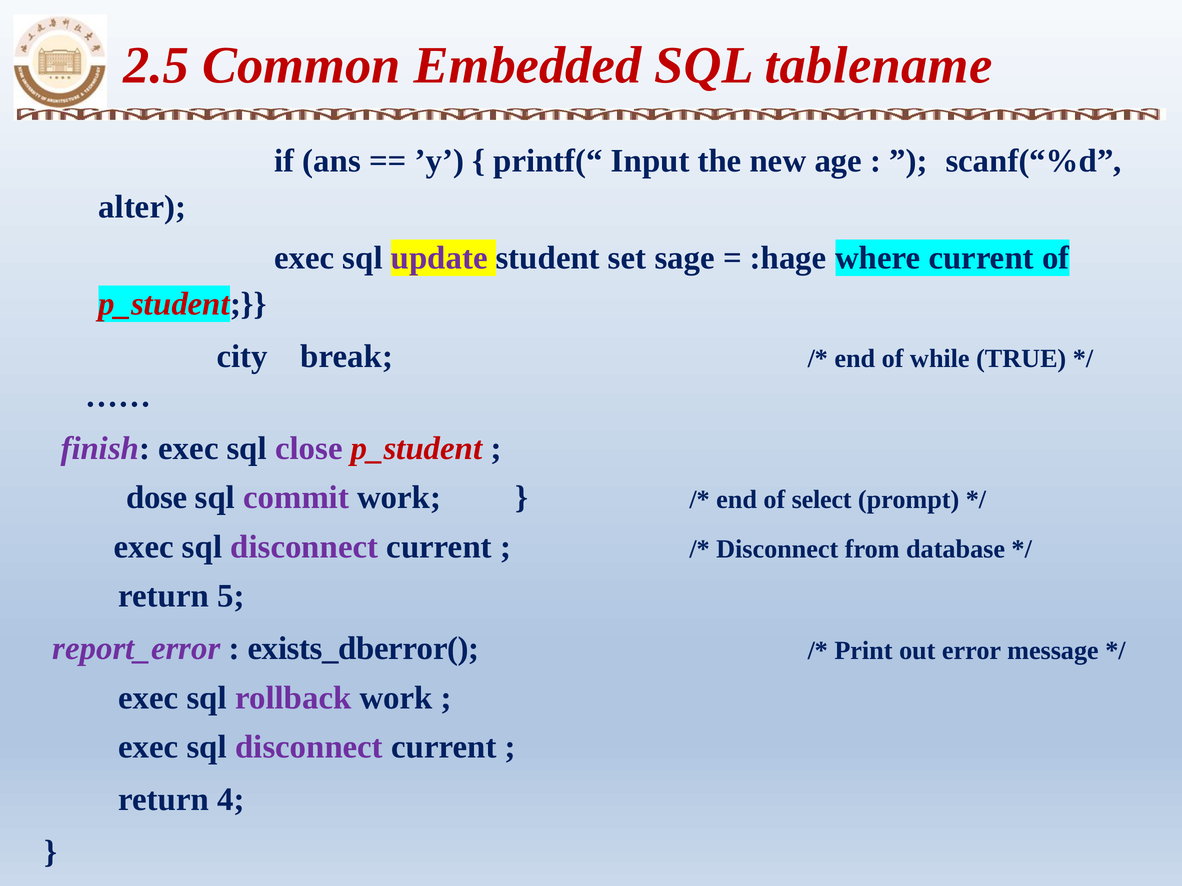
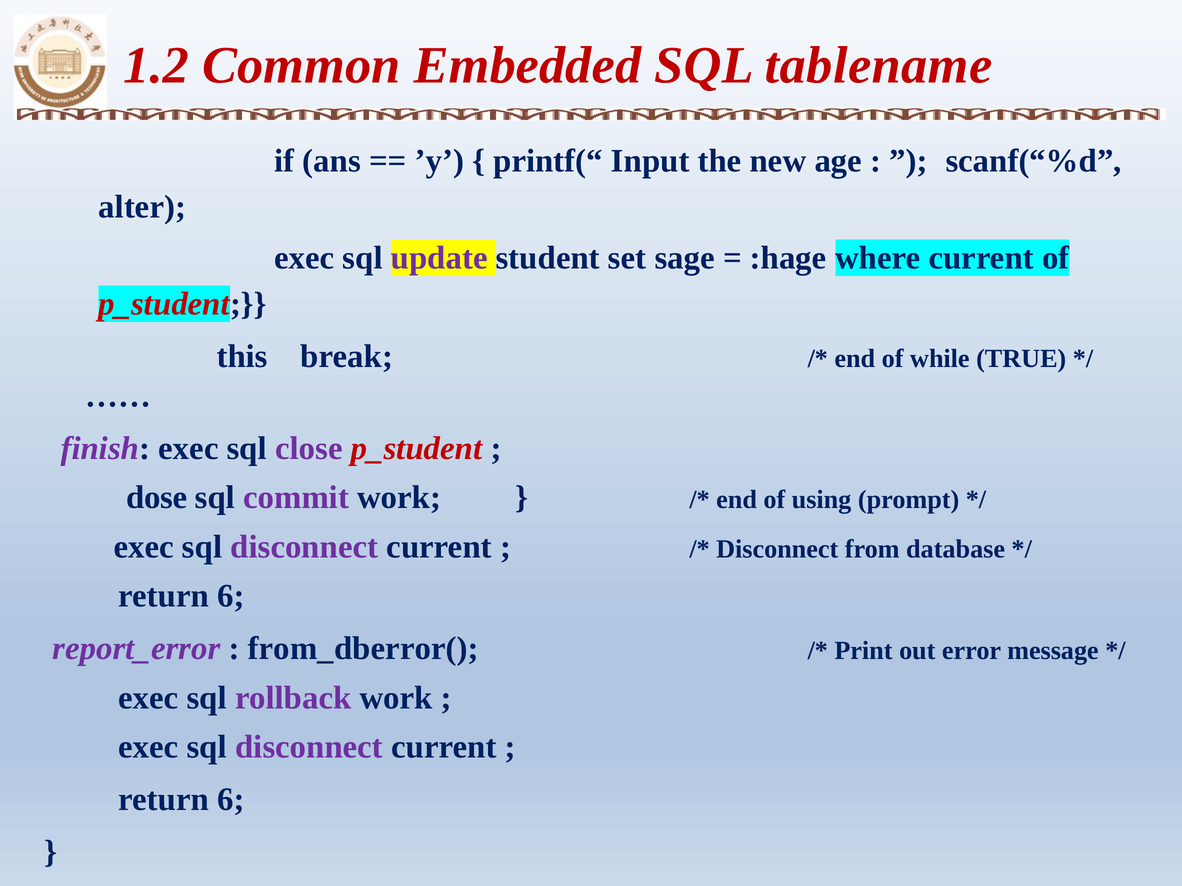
2.5: 2.5 -> 1.2
city: city -> this
select: select -> using
5 at (231, 596): 5 -> 6
exists_dberror(: exists_dberror( -> from_dberror(
4 at (231, 800): 4 -> 6
